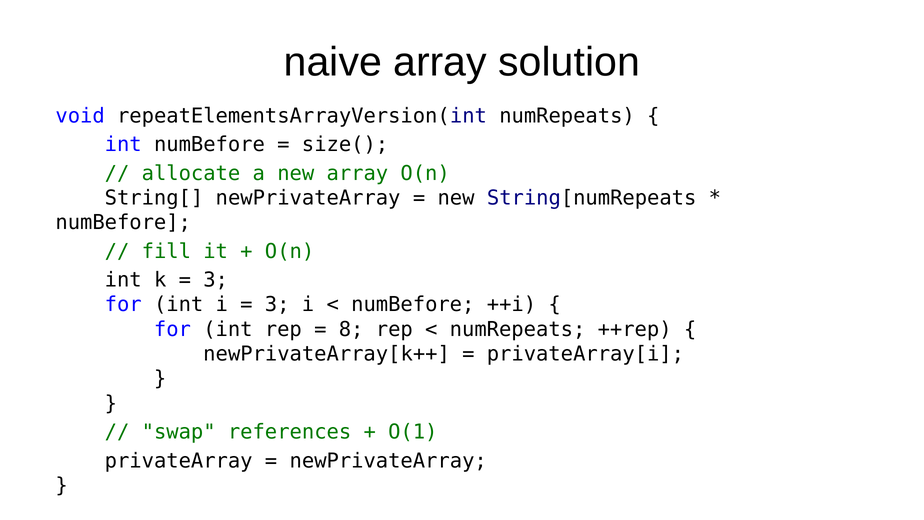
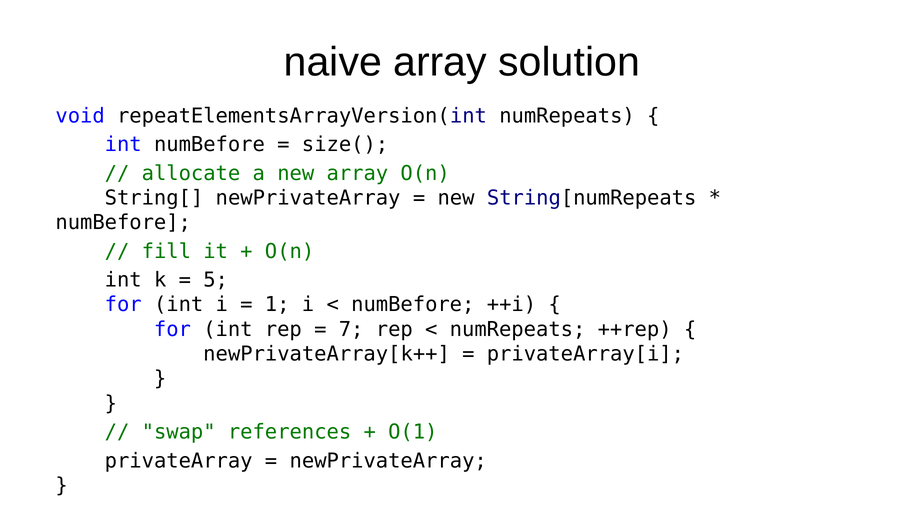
3 at (216, 280): 3 -> 5
3 at (277, 305): 3 -> 1
8: 8 -> 7
